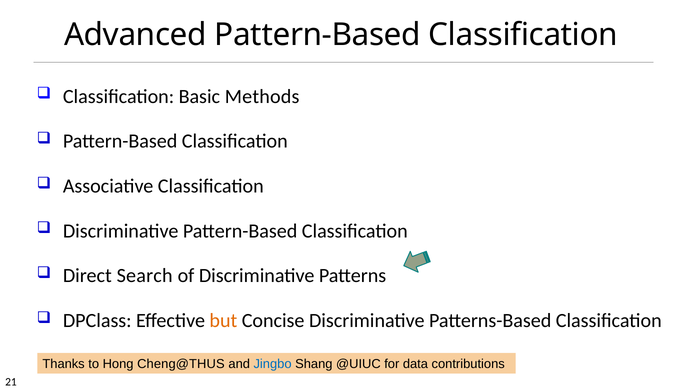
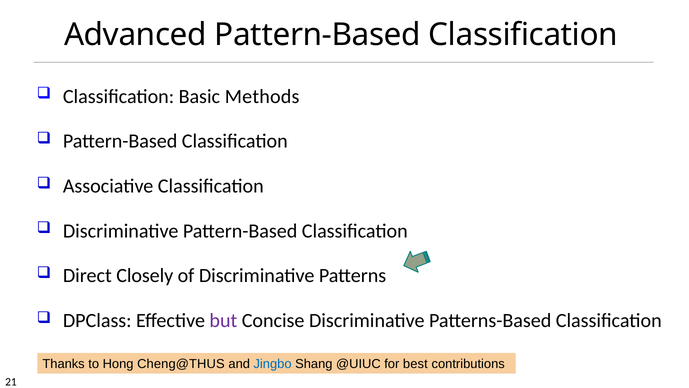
Search: Search -> Closely
but colour: orange -> purple
data: data -> best
